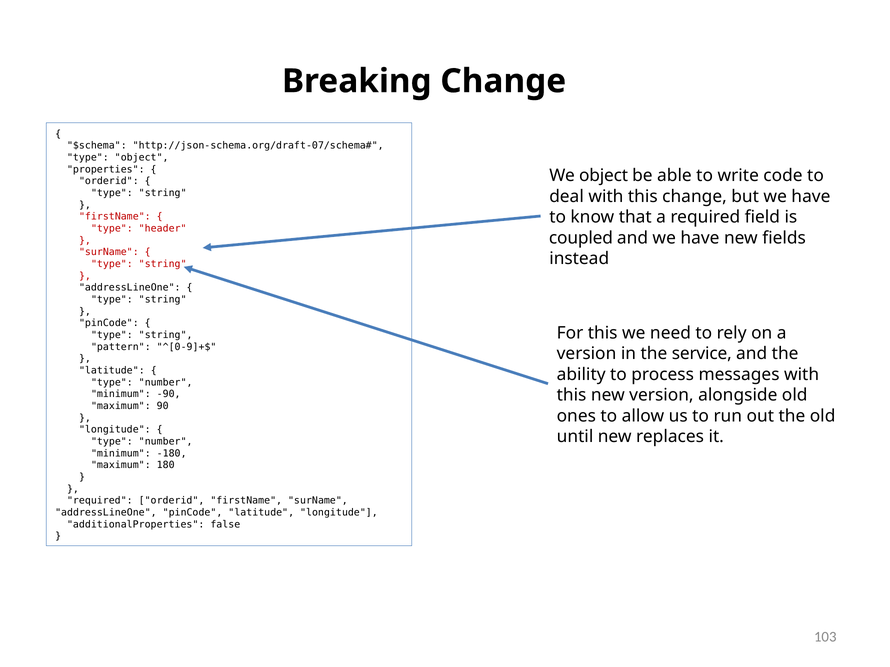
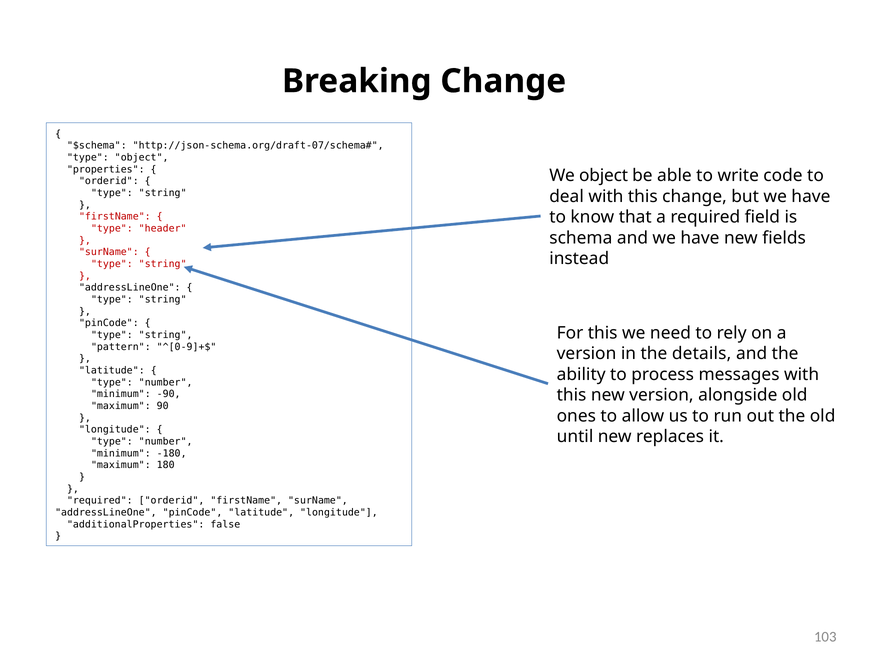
coupled: coupled -> schema
service: service -> details
